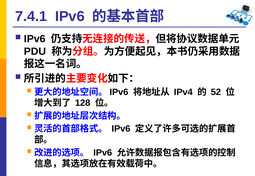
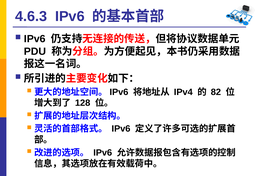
7.4.1: 7.4.1 -> 4.6.3
52: 52 -> 82
